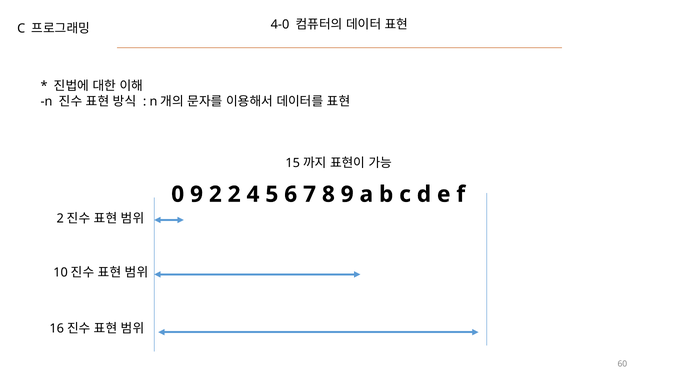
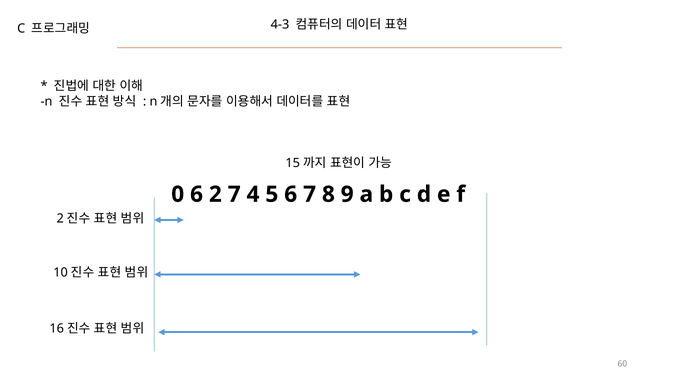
4-0: 4-0 -> 4-3
0 9: 9 -> 6
2 2: 2 -> 7
